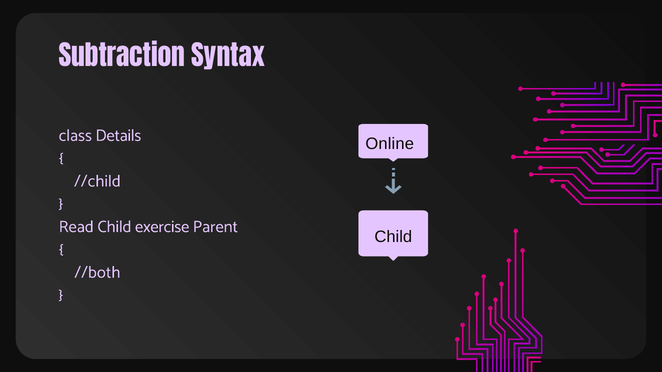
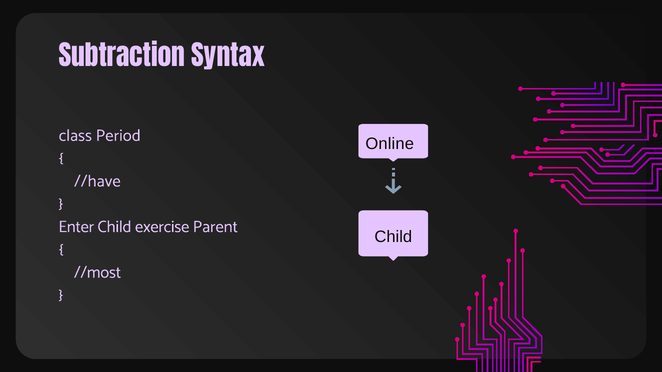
Details: Details -> Period
//child: //child -> //have
Read: Read -> Enter
//both: //both -> //most
